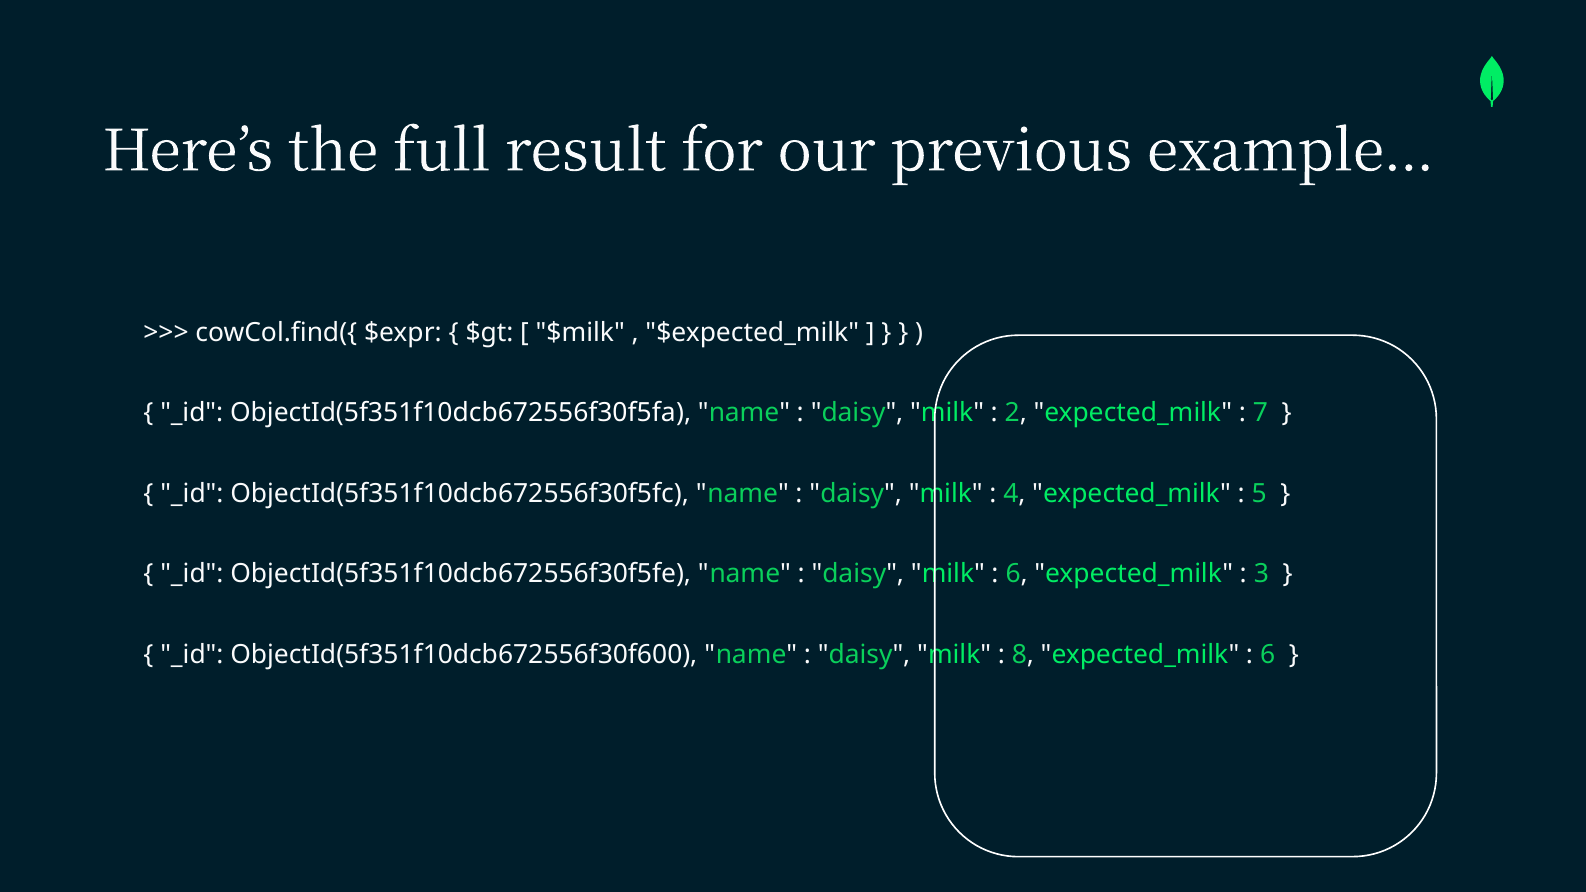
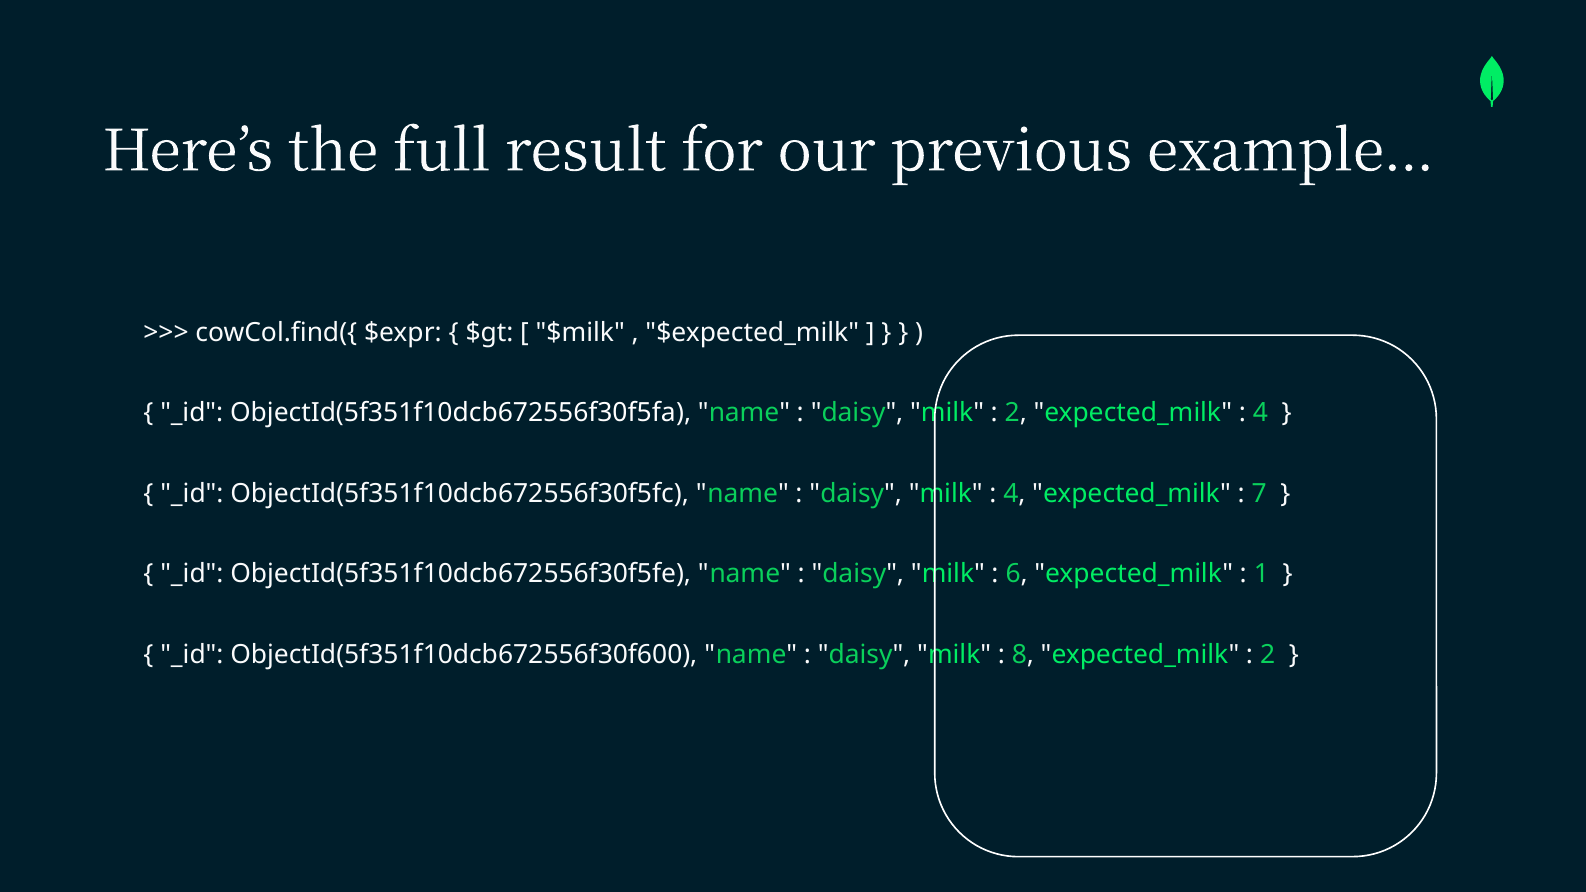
7 at (1260, 413): 7 -> 4
5: 5 -> 7
3: 3 -> 1
6 at (1268, 655): 6 -> 2
